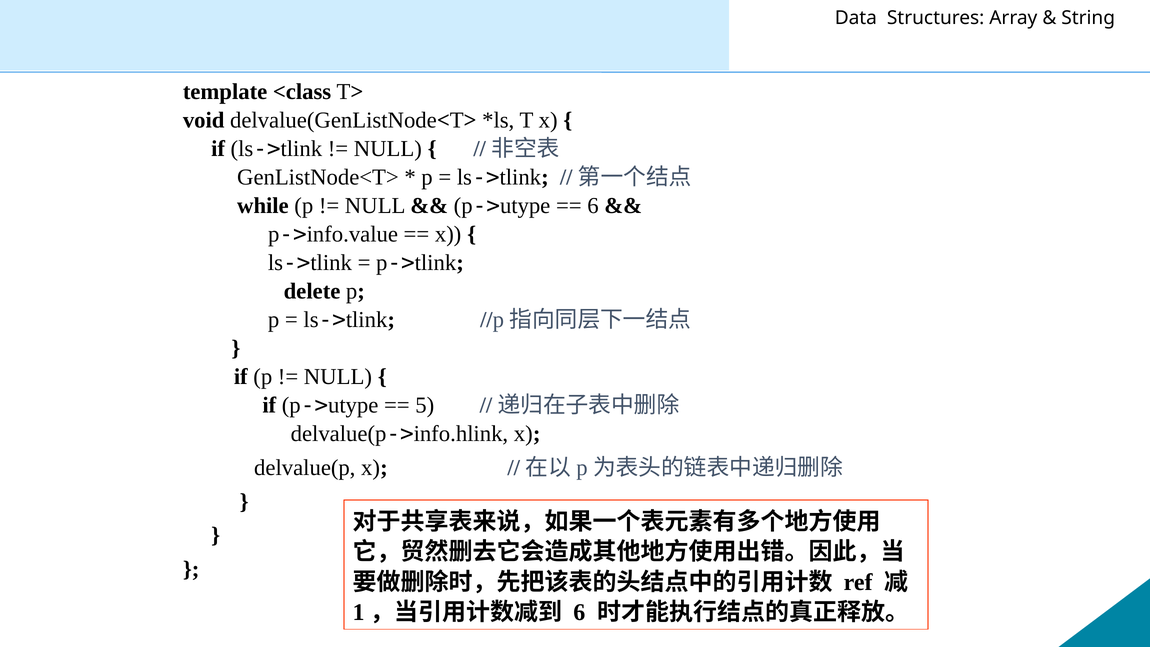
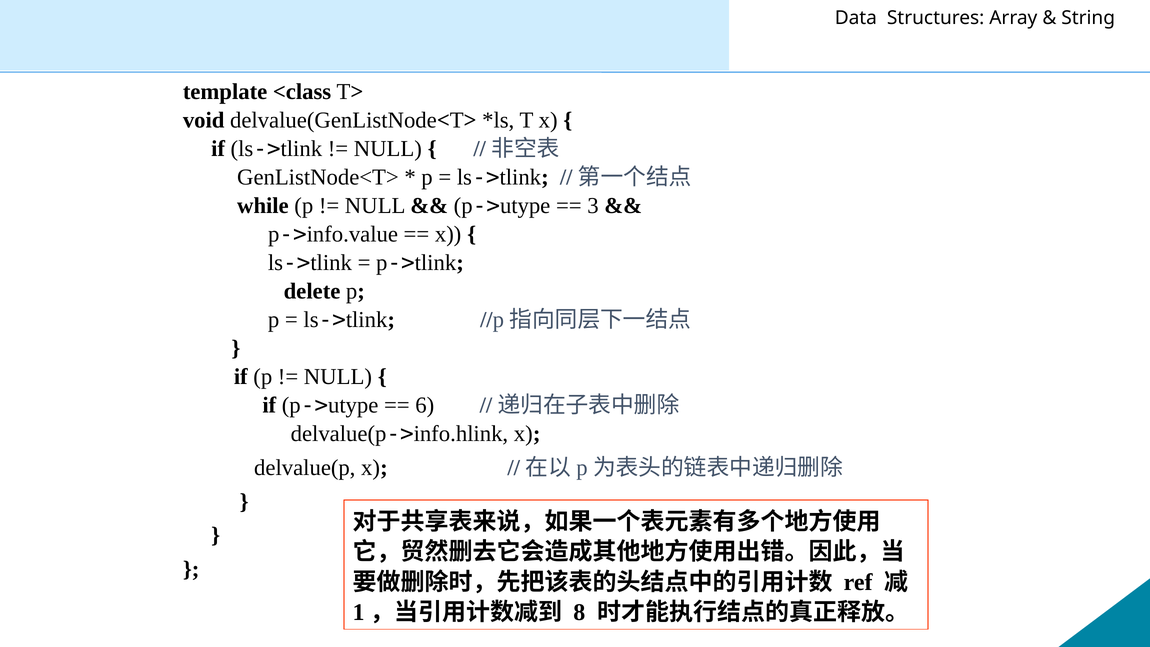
6 at (593, 206): 6 -> 3
5: 5 -> 6
6 at (579, 612): 6 -> 8
